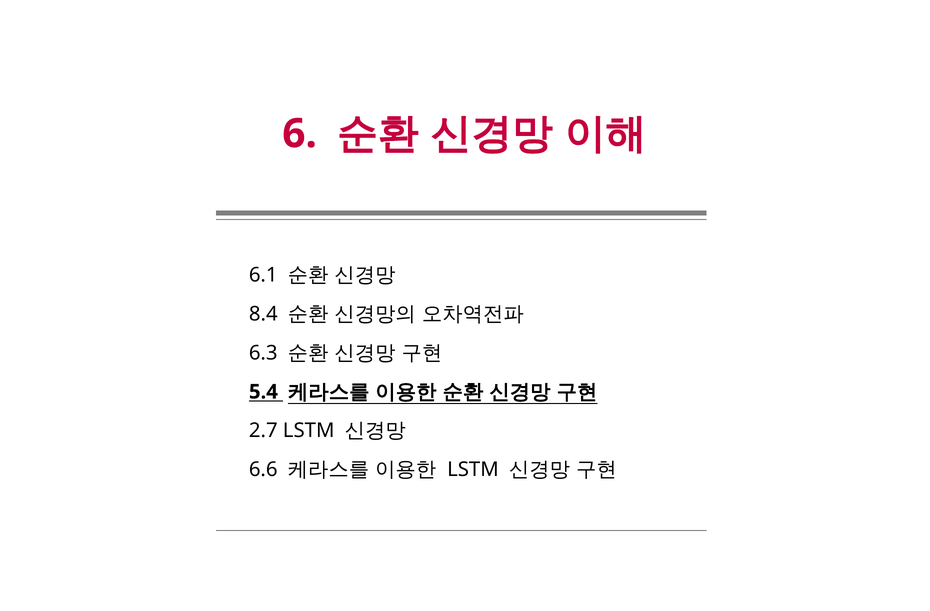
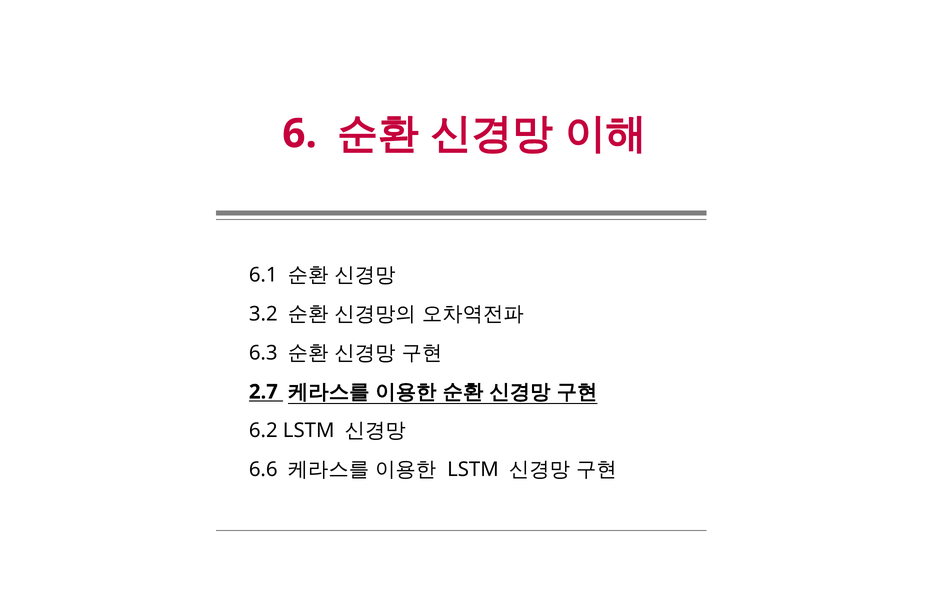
8.4: 8.4 -> 3.2
5.4: 5.4 -> 2.7
2.7: 2.7 -> 6.2
